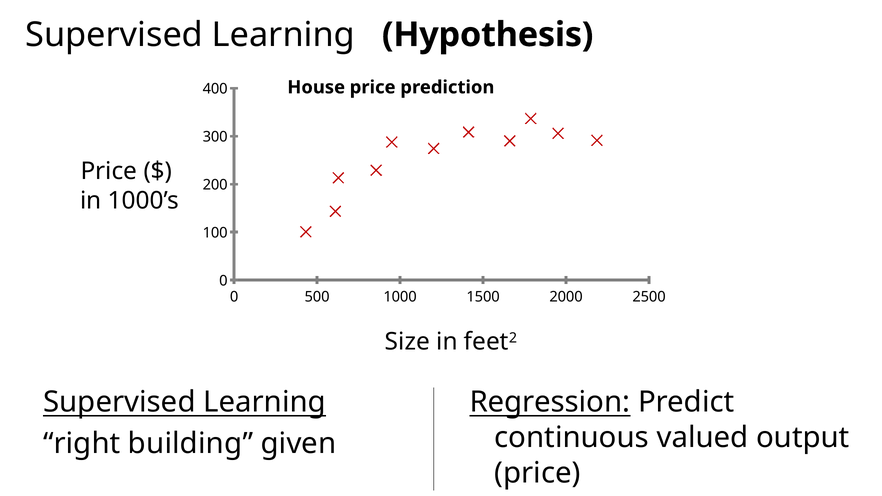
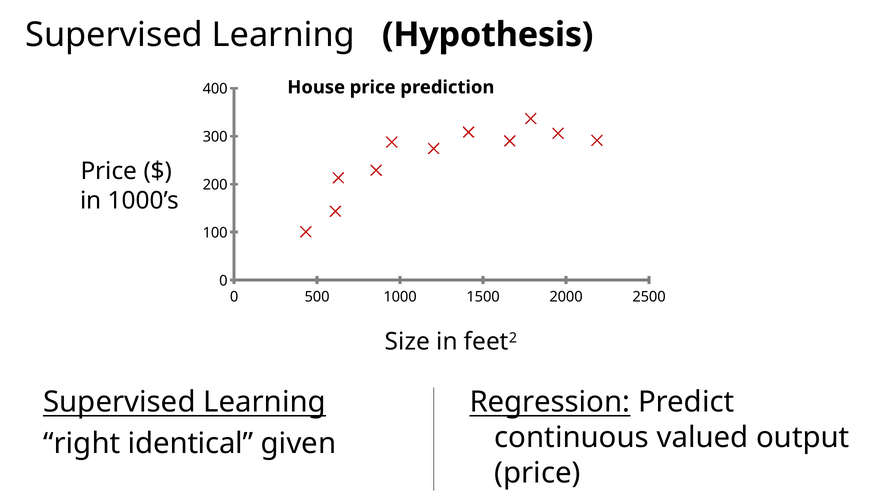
building: building -> identical
